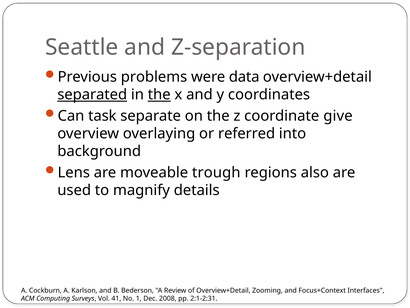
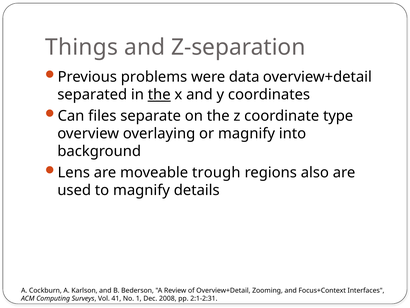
Seattle: Seattle -> Things
separated underline: present -> none
task: task -> files
give: give -> type
or referred: referred -> magnify
